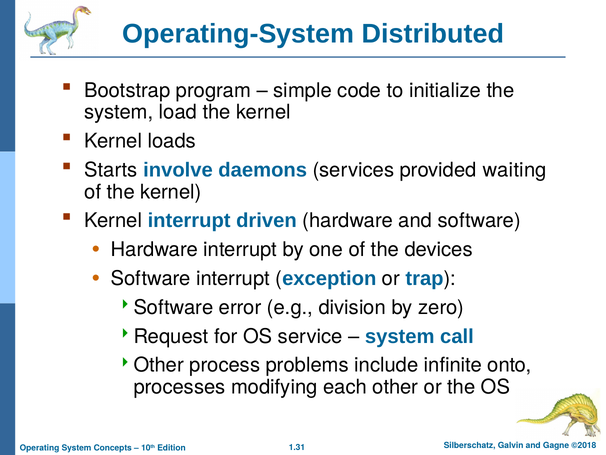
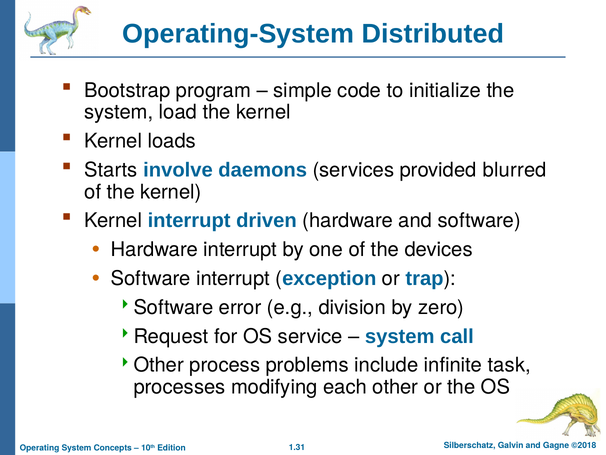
waiting: waiting -> blurred
onto: onto -> task
